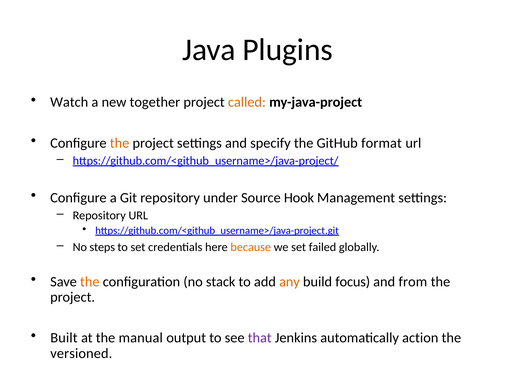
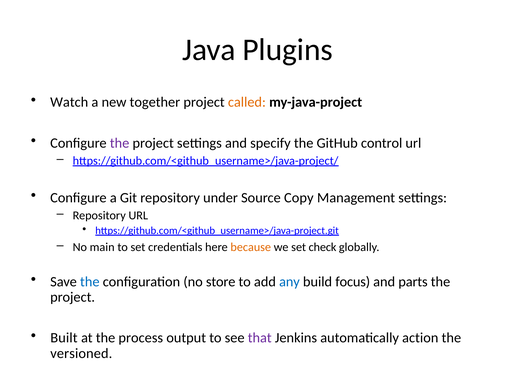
the at (120, 143) colour: orange -> purple
format: format -> control
Hook: Hook -> Copy
steps: steps -> main
failed: failed -> check
the at (90, 282) colour: orange -> blue
stack: stack -> store
any colour: orange -> blue
from: from -> parts
manual: manual -> process
